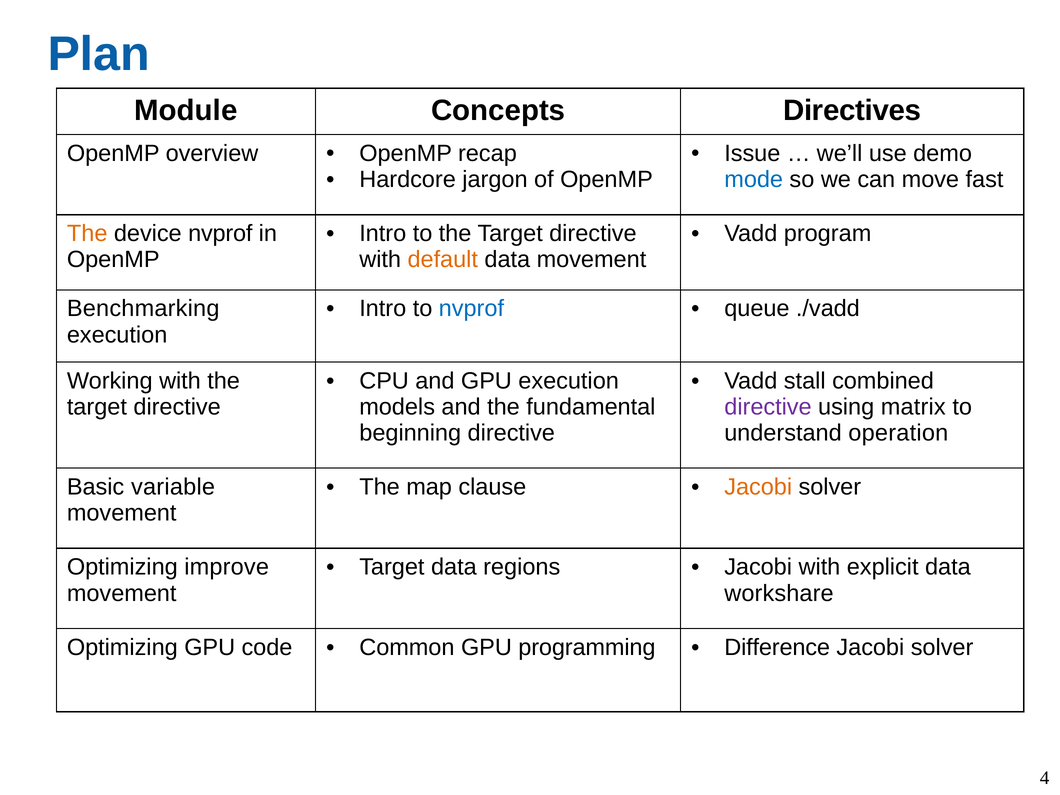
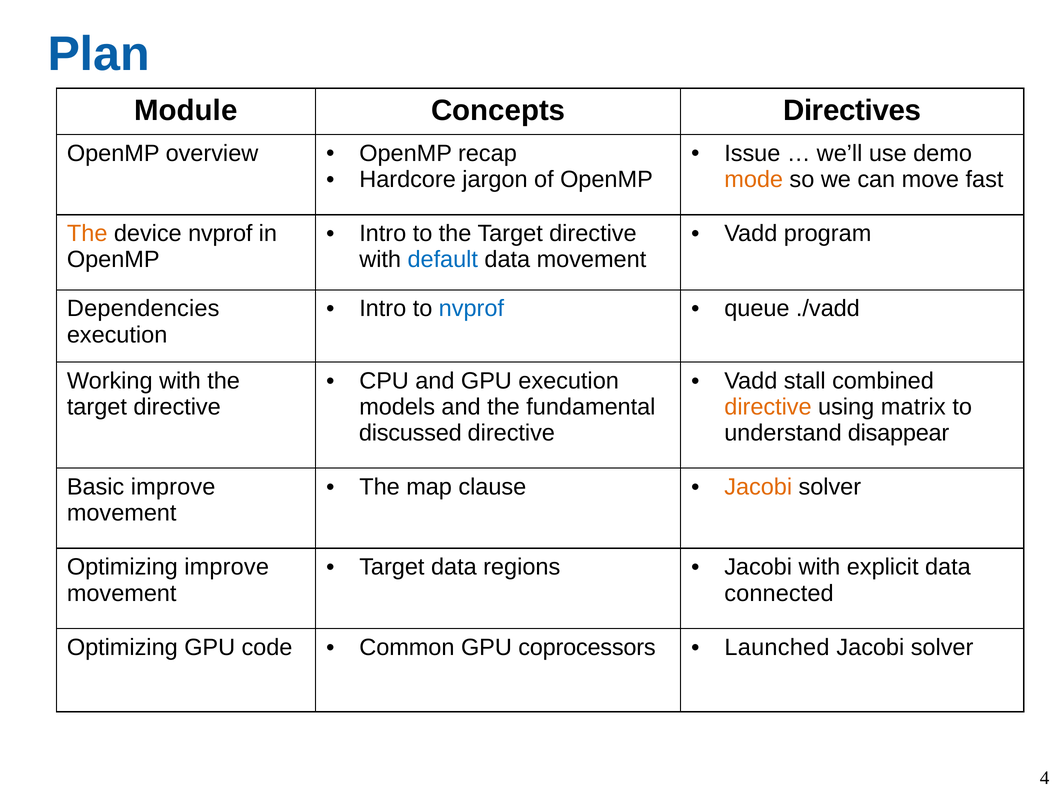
mode colour: blue -> orange
default colour: orange -> blue
Benchmarking: Benchmarking -> Dependencies
directive at (768, 407) colour: purple -> orange
beginning: beginning -> discussed
operation: operation -> disappear
Basic variable: variable -> improve
workshare: workshare -> connected
programming: programming -> coprocessors
Difference: Difference -> Launched
